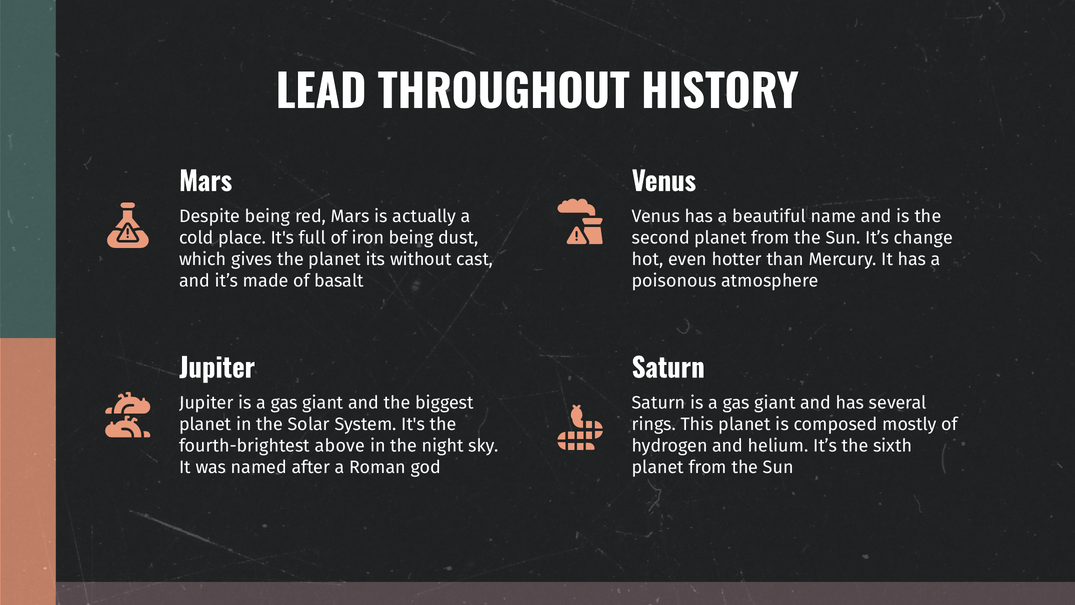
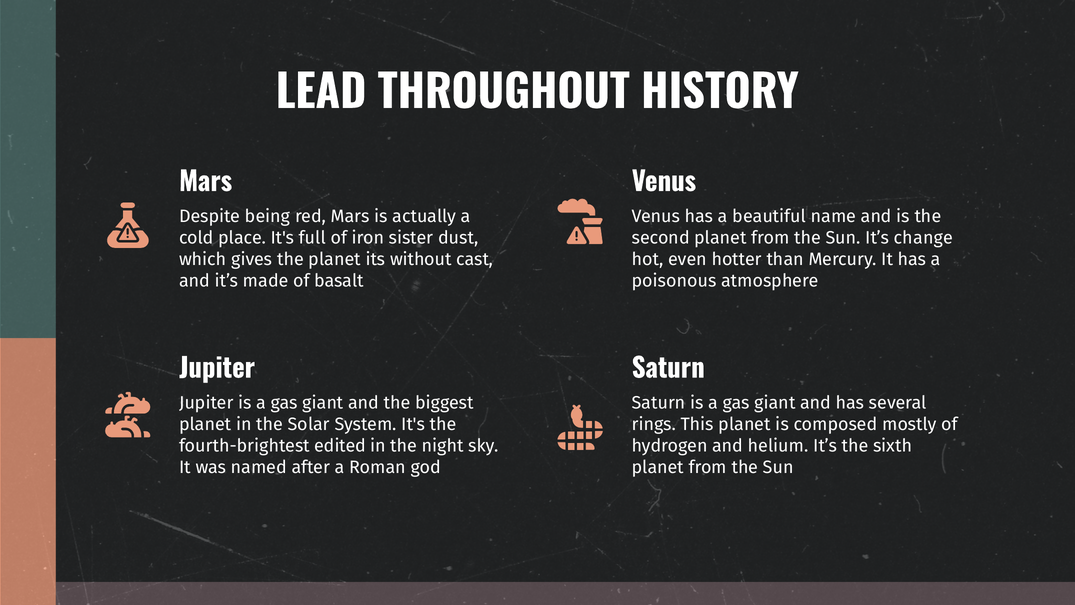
iron being: being -> sister
above: above -> edited
